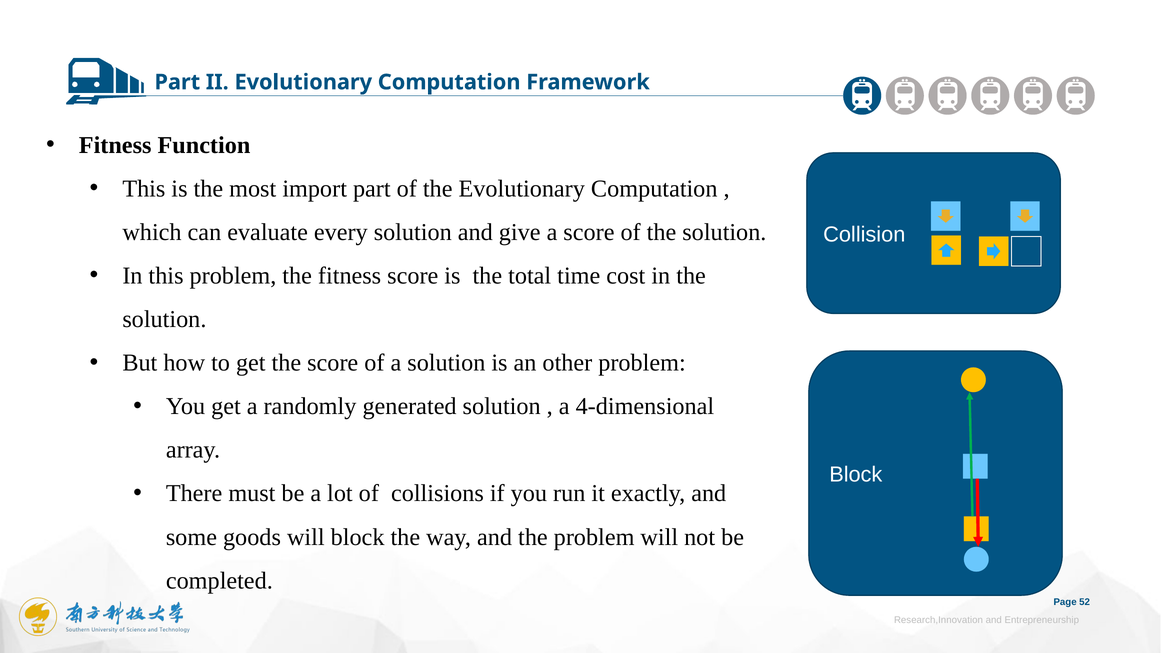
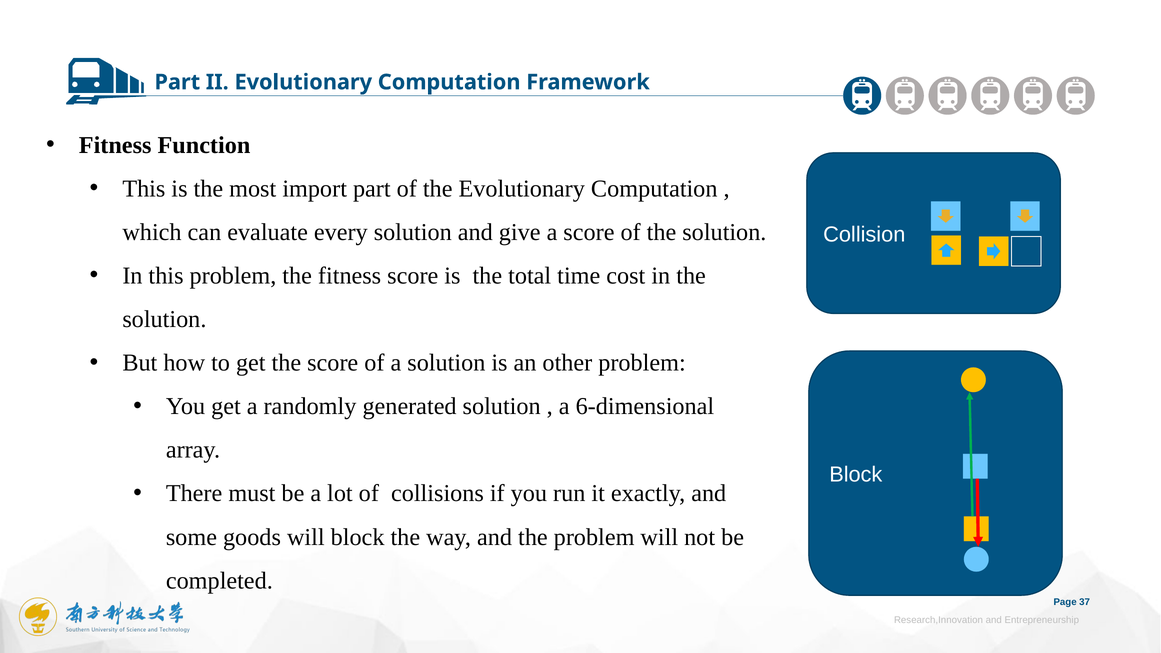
4-dimensional: 4-dimensional -> 6-dimensional
52: 52 -> 37
